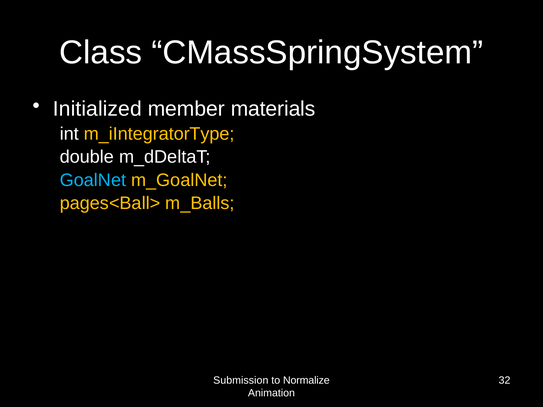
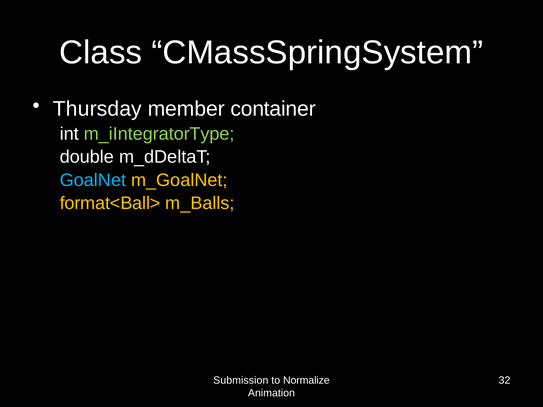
Initialized: Initialized -> Thursday
materials: materials -> container
m_iIntegratorType colour: yellow -> light green
pages<Ball>: pages<Ball> -> format<Ball>
